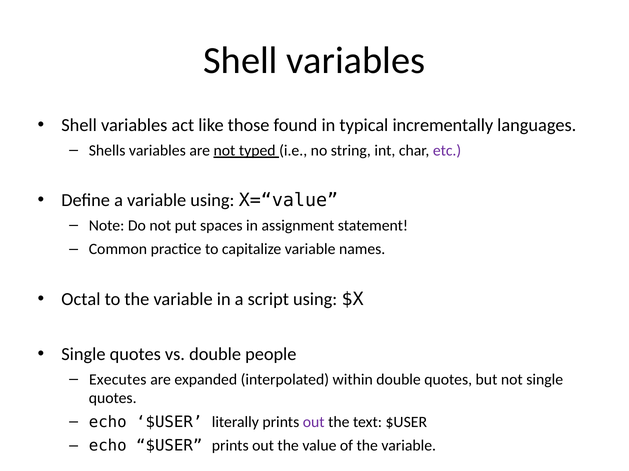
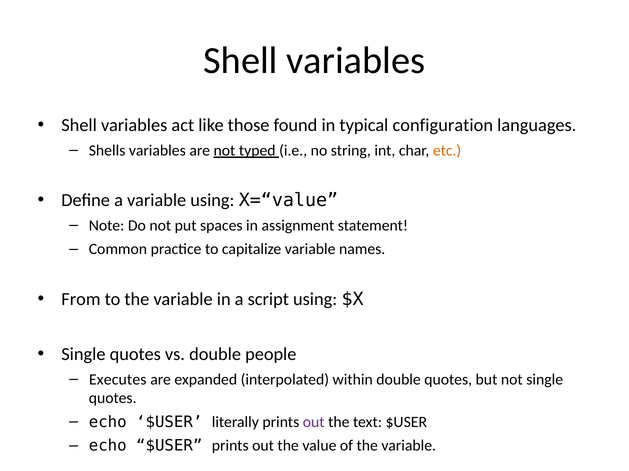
incrementally: incrementally -> configuration
etc colour: purple -> orange
Octal: Octal -> From
